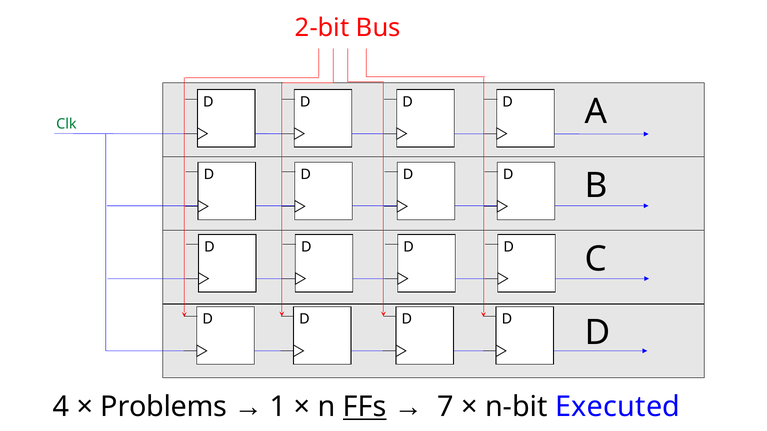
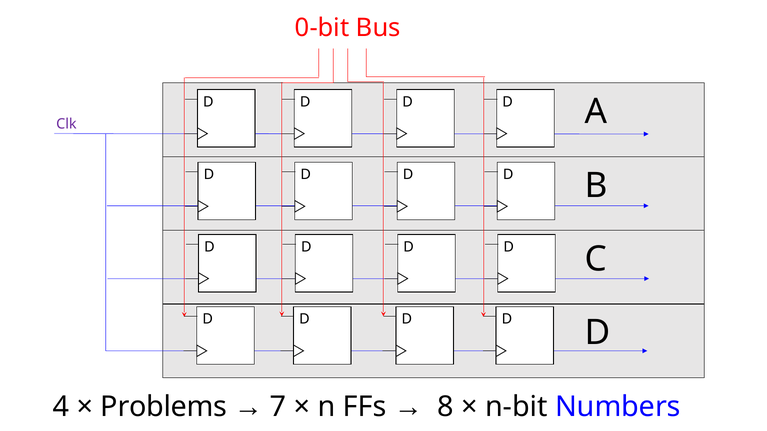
2-bit: 2-bit -> 0-bit
Clk colour: green -> purple
1: 1 -> 7
FFs underline: present -> none
7: 7 -> 8
Executed: Executed -> Numbers
